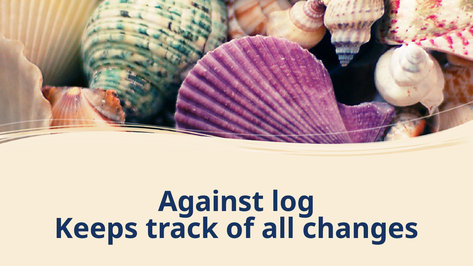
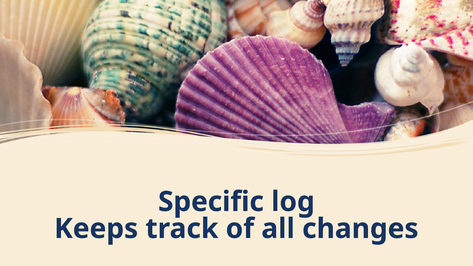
Against: Against -> Specific
